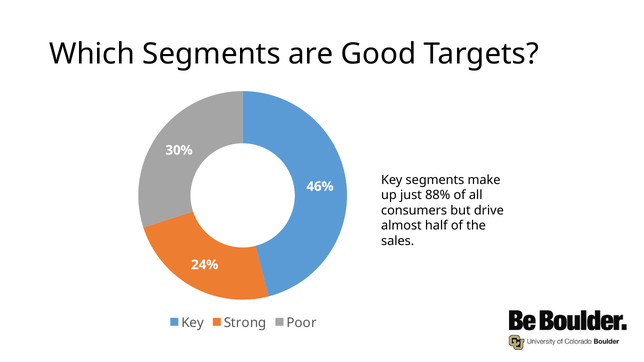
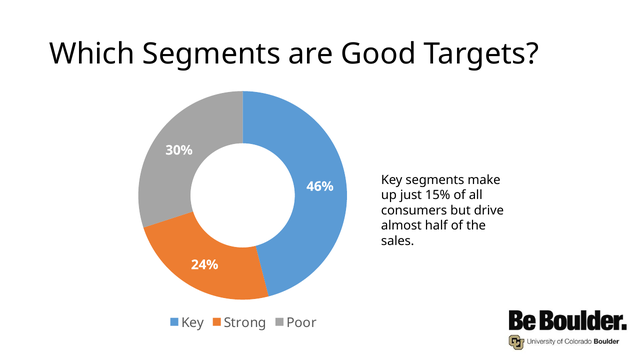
88%: 88% -> 15%
